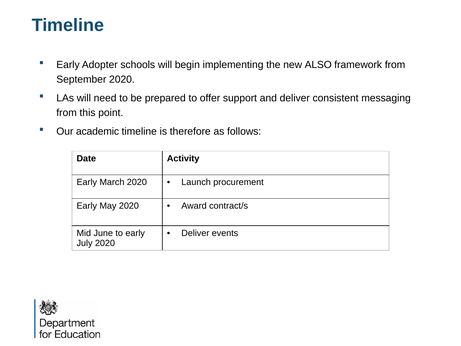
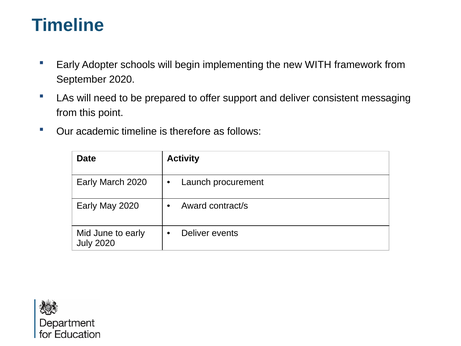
ALSO: ALSO -> WITH
